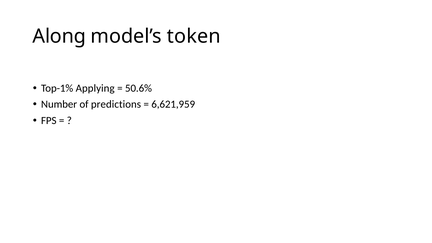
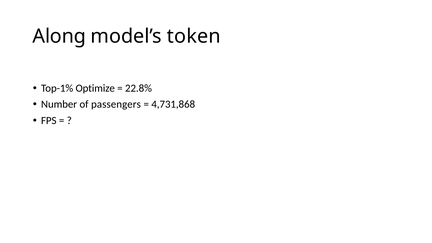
Applying: Applying -> Optimize
50.6%: 50.6% -> 22.8%
predictions: predictions -> passengers
6,621,959: 6,621,959 -> 4,731,868
